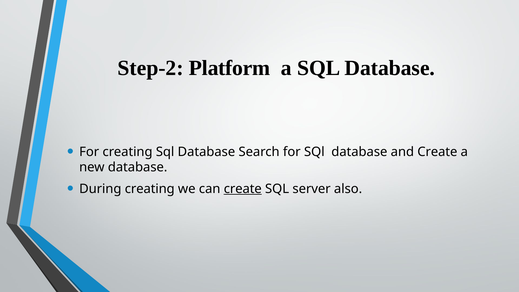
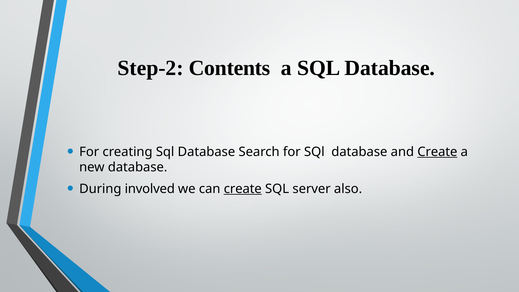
Platform: Platform -> Contents
Create at (437, 152) underline: none -> present
During creating: creating -> involved
